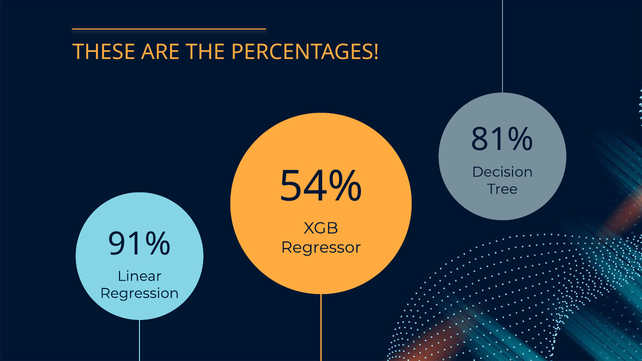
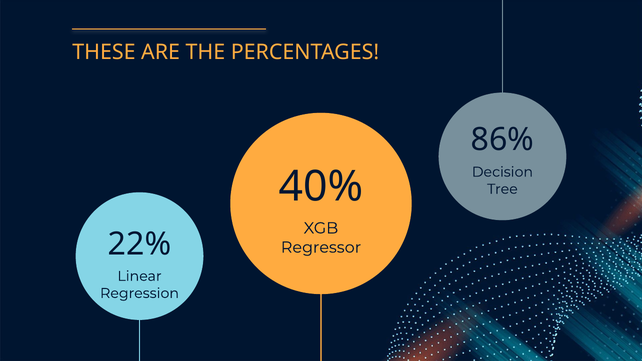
81%: 81% -> 86%
54%: 54% -> 40%
91%: 91% -> 22%
